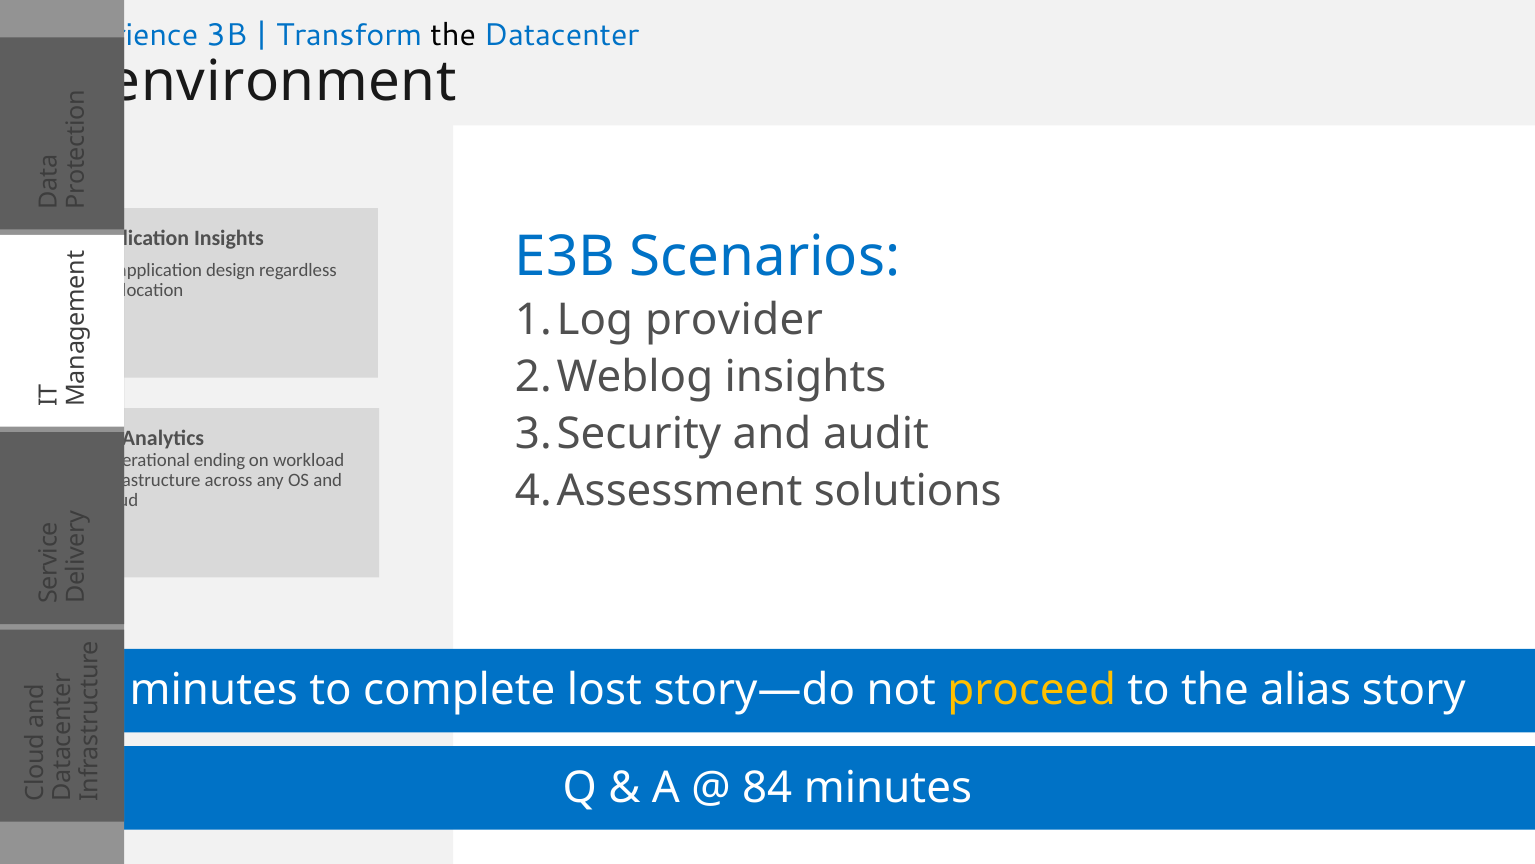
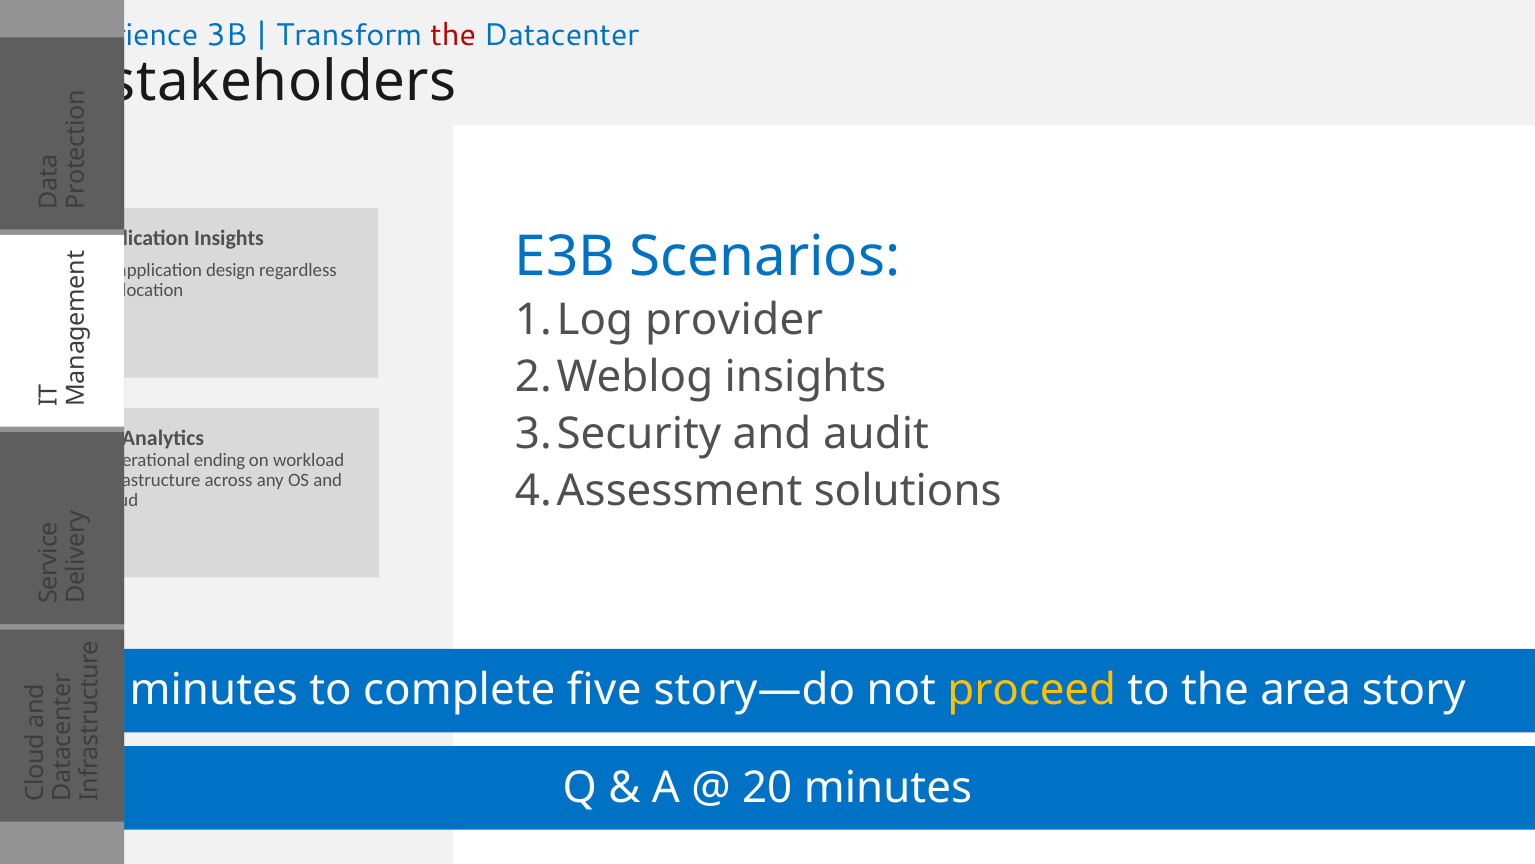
the at (453, 35) colour: black -> red
environment: environment -> stakeholders
lost: lost -> five
alias: alias -> area
84: 84 -> 20
